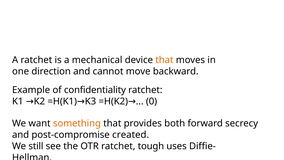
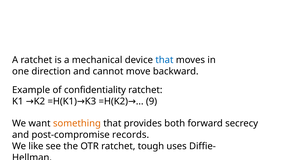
that at (164, 60) colour: orange -> blue
0: 0 -> 9
created: created -> records
still: still -> like
